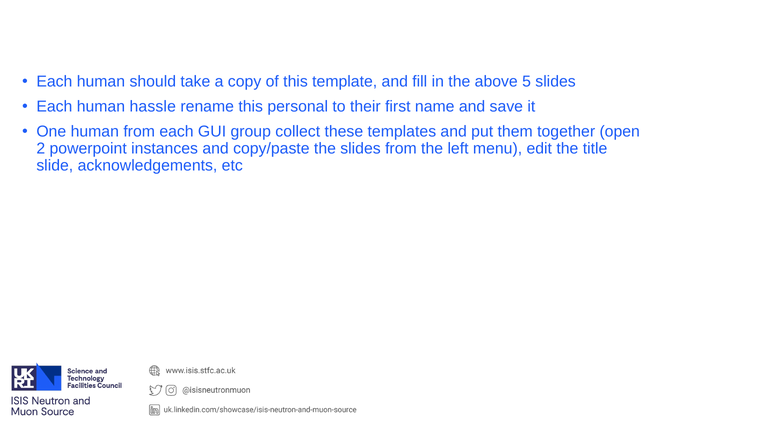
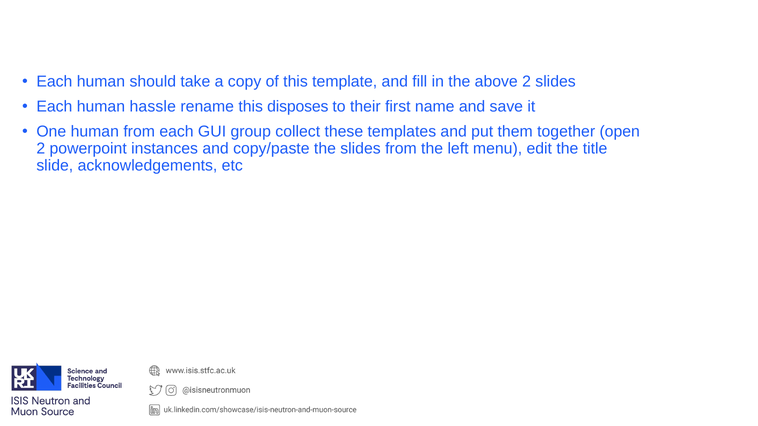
above 5: 5 -> 2
personal: personal -> disposes
